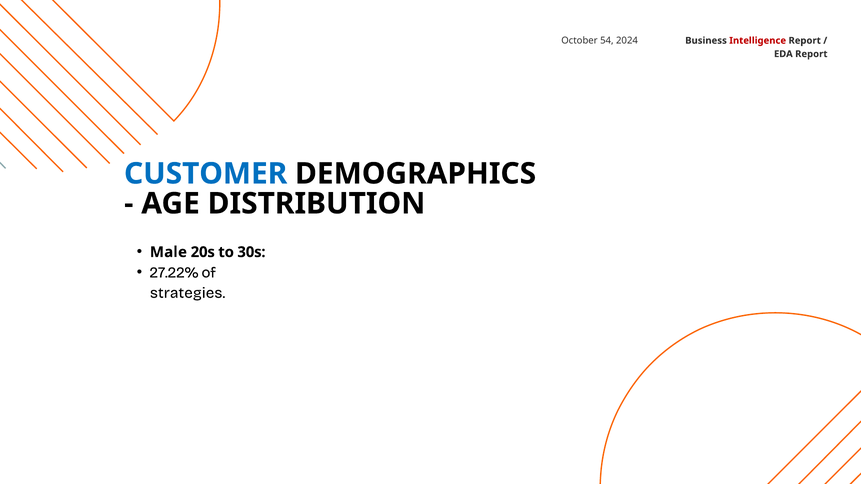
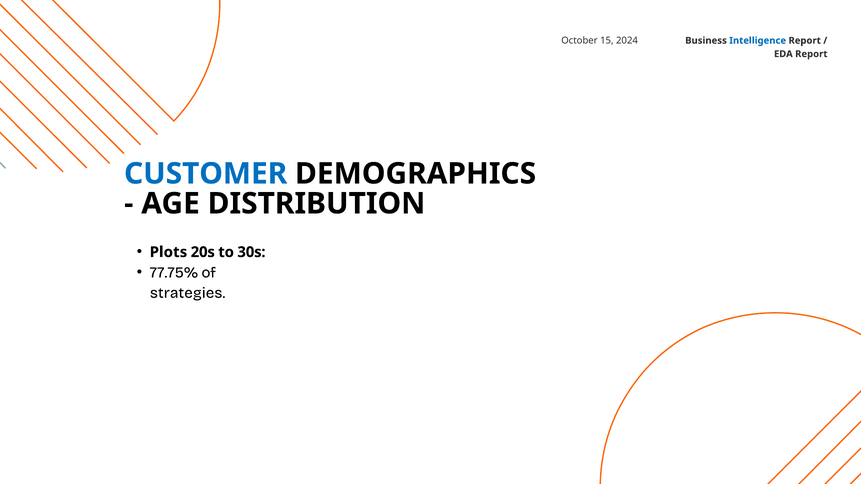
54: 54 -> 15
Intelligence colour: red -> blue
Male: Male -> Plots
27.22%: 27.22% -> 77.75%
